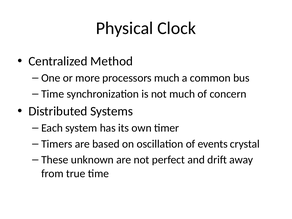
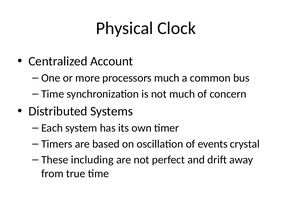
Method: Method -> Account
unknown: unknown -> including
